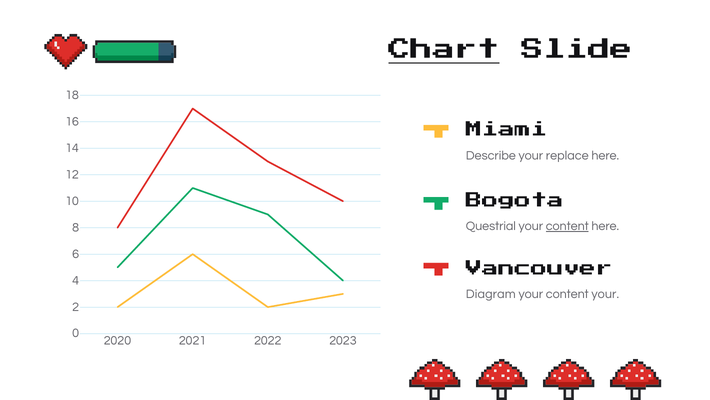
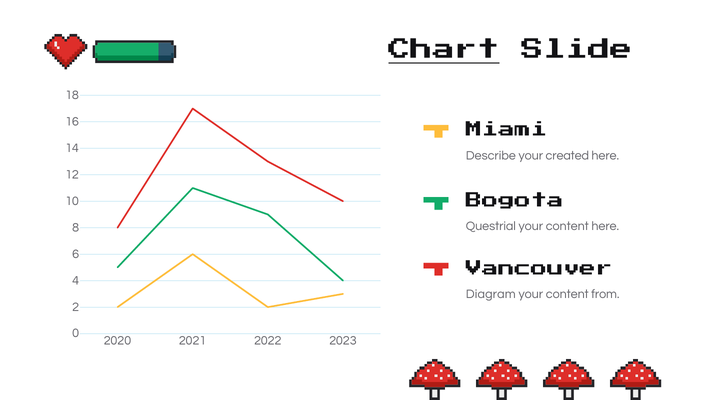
replace: replace -> created
content at (567, 226) underline: present -> none
content your: your -> from
